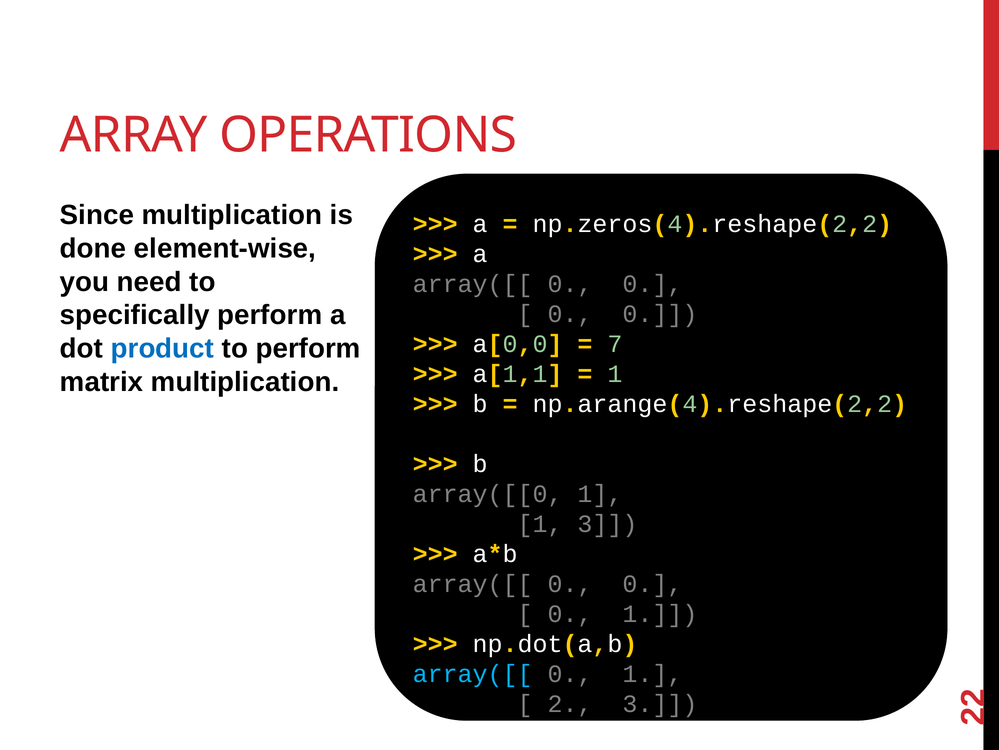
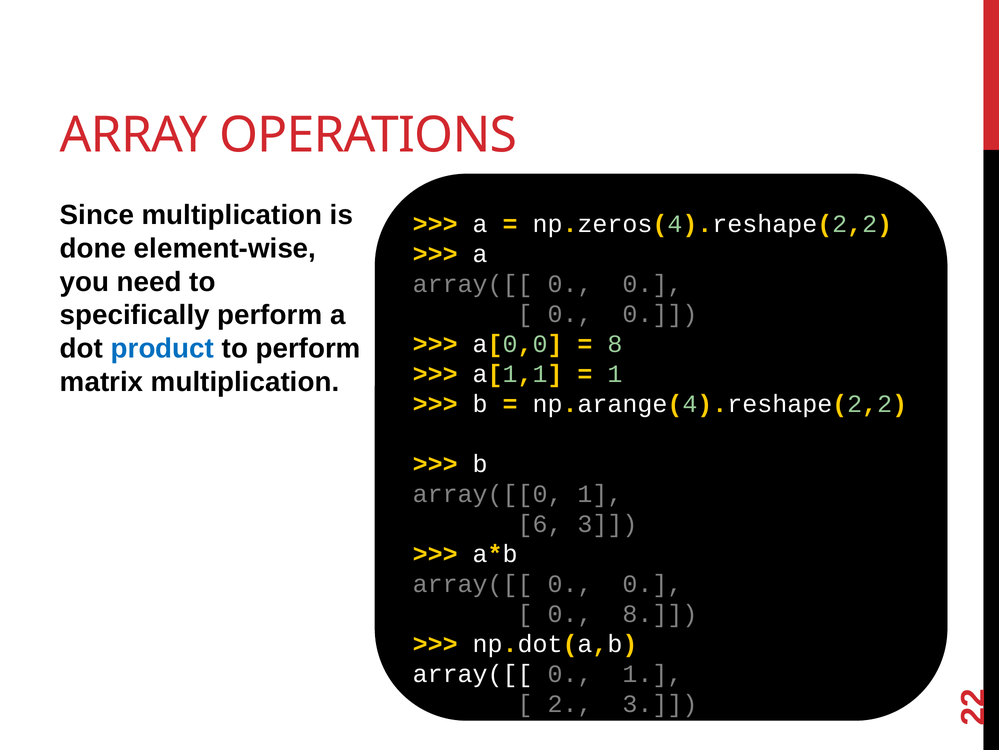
7 at (615, 344): 7 -> 8
1 at (540, 523): 1 -> 6
1 at (660, 613): 1 -> 8
array([[ at (473, 673) colour: light blue -> white
